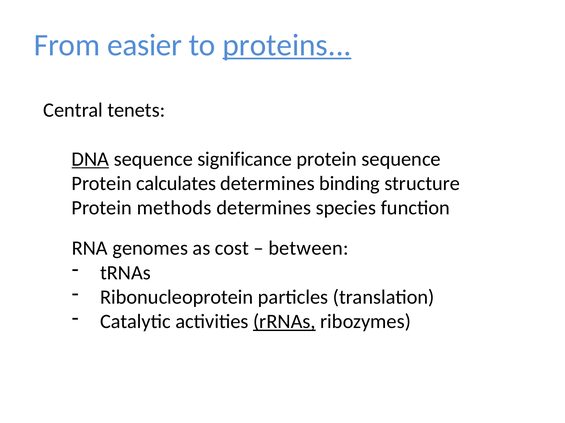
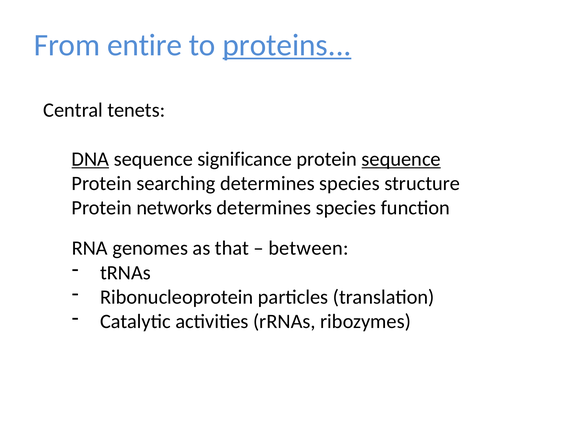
easier: easier -> entire
sequence at (401, 159) underline: none -> present
calculates: calculates -> searching
binding at (350, 184): binding -> species
methods: methods -> networks
cost: cost -> that
rRNAs underline: present -> none
